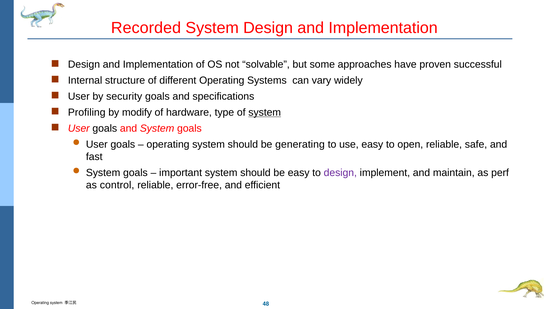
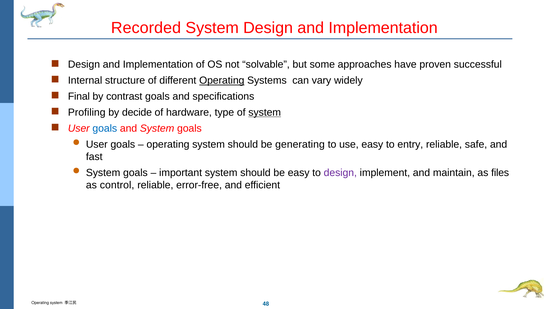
Operating at (222, 80) underline: none -> present
User at (79, 96): User -> Final
security: security -> contrast
modify: modify -> decide
goals at (105, 128) colour: black -> blue
open: open -> entry
perf: perf -> files
